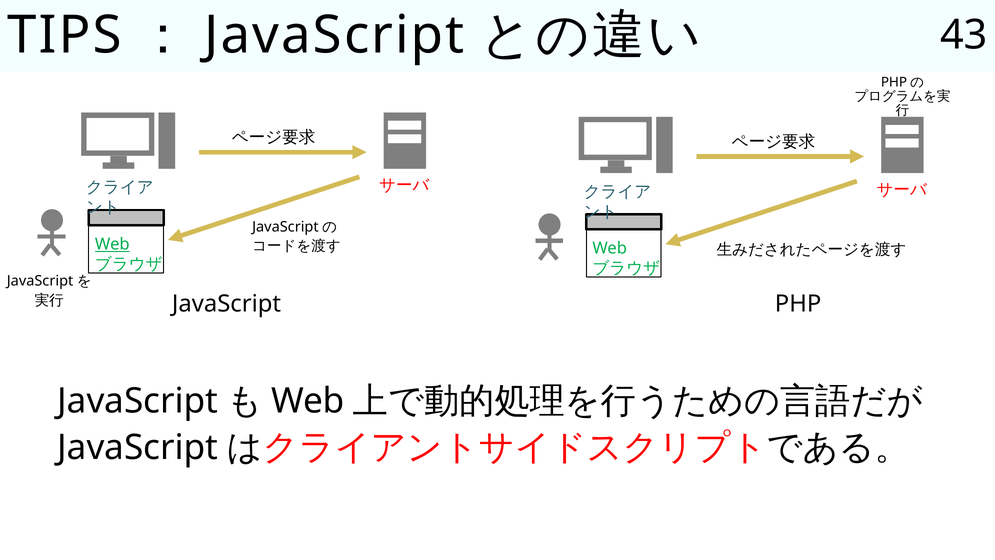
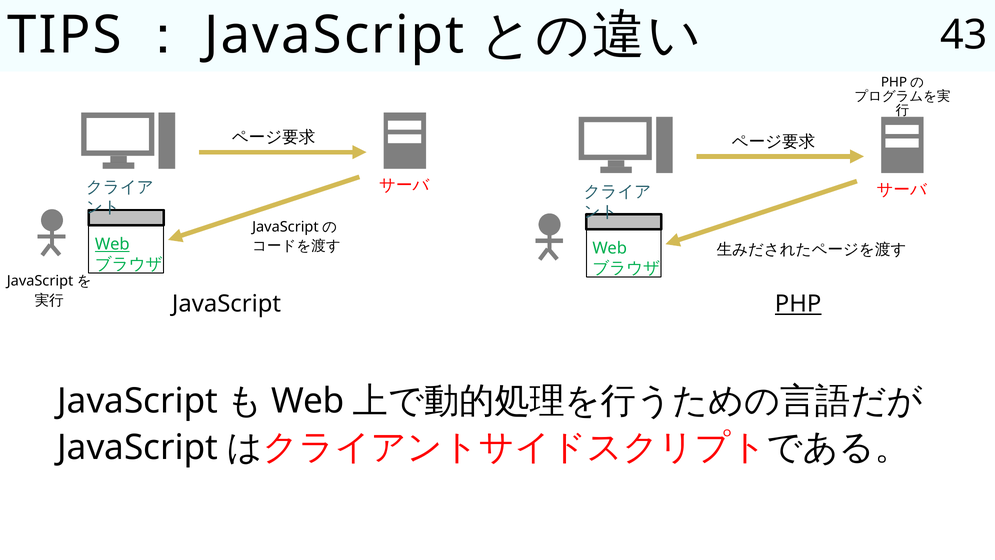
PHP underline: none -> present
